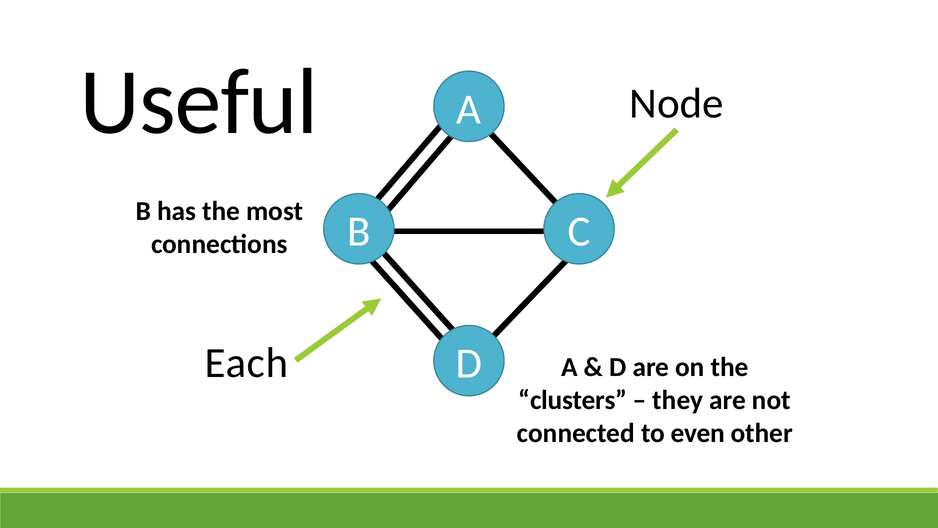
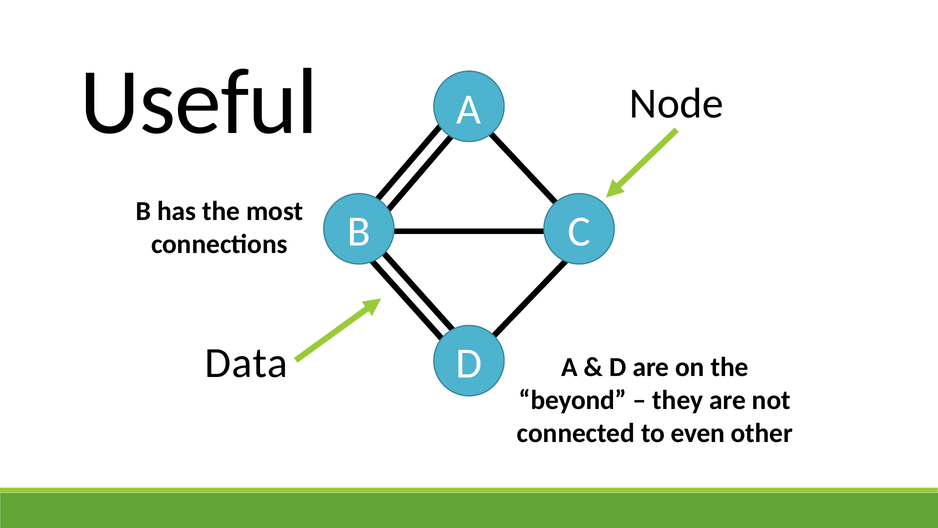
Each: Each -> Data
clusters: clusters -> beyond
